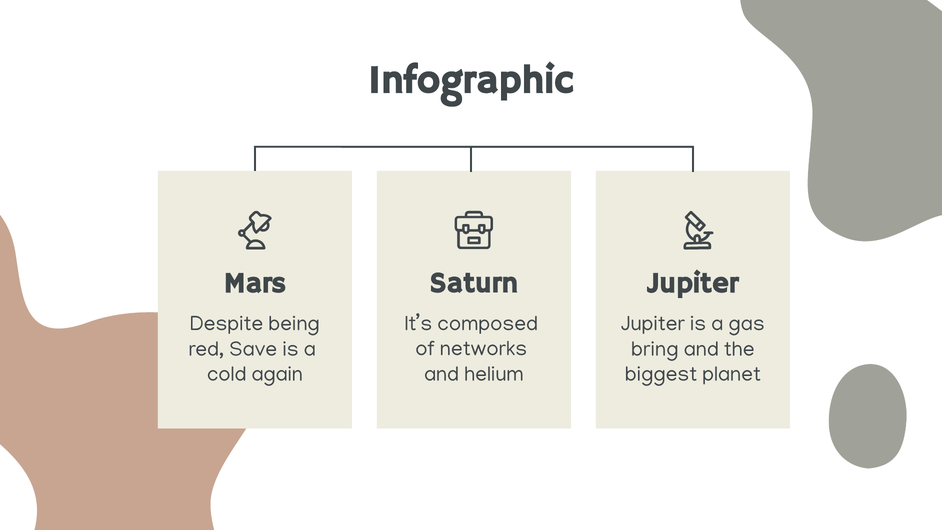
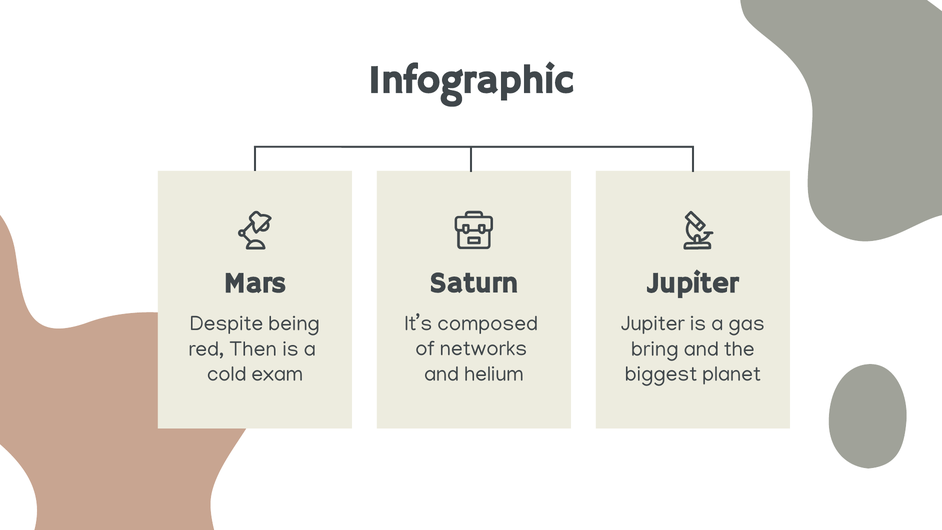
Save: Save -> Then
again: again -> exam
